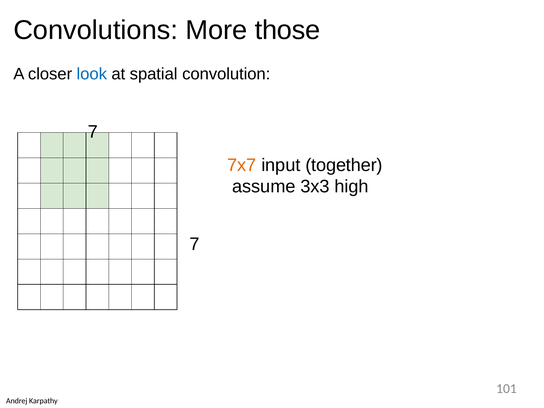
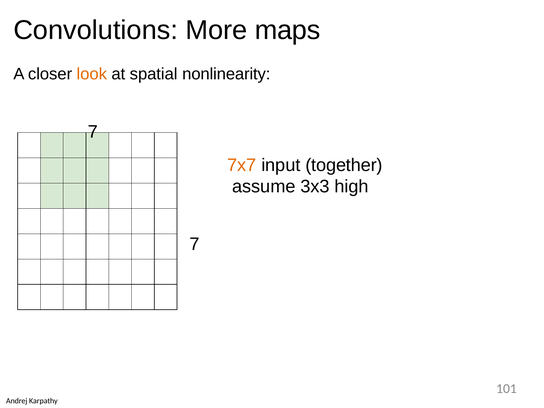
those: those -> maps
look colour: blue -> orange
convolution: convolution -> nonlinearity
